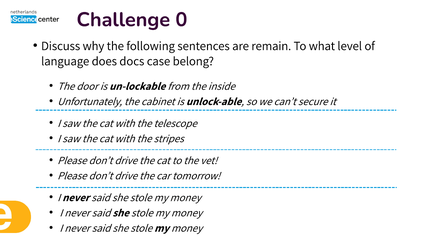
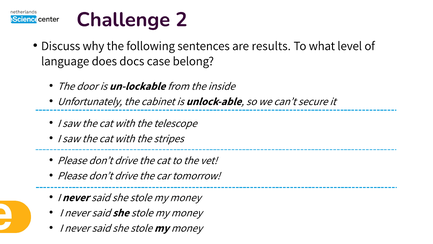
0: 0 -> 2
remain: remain -> results
